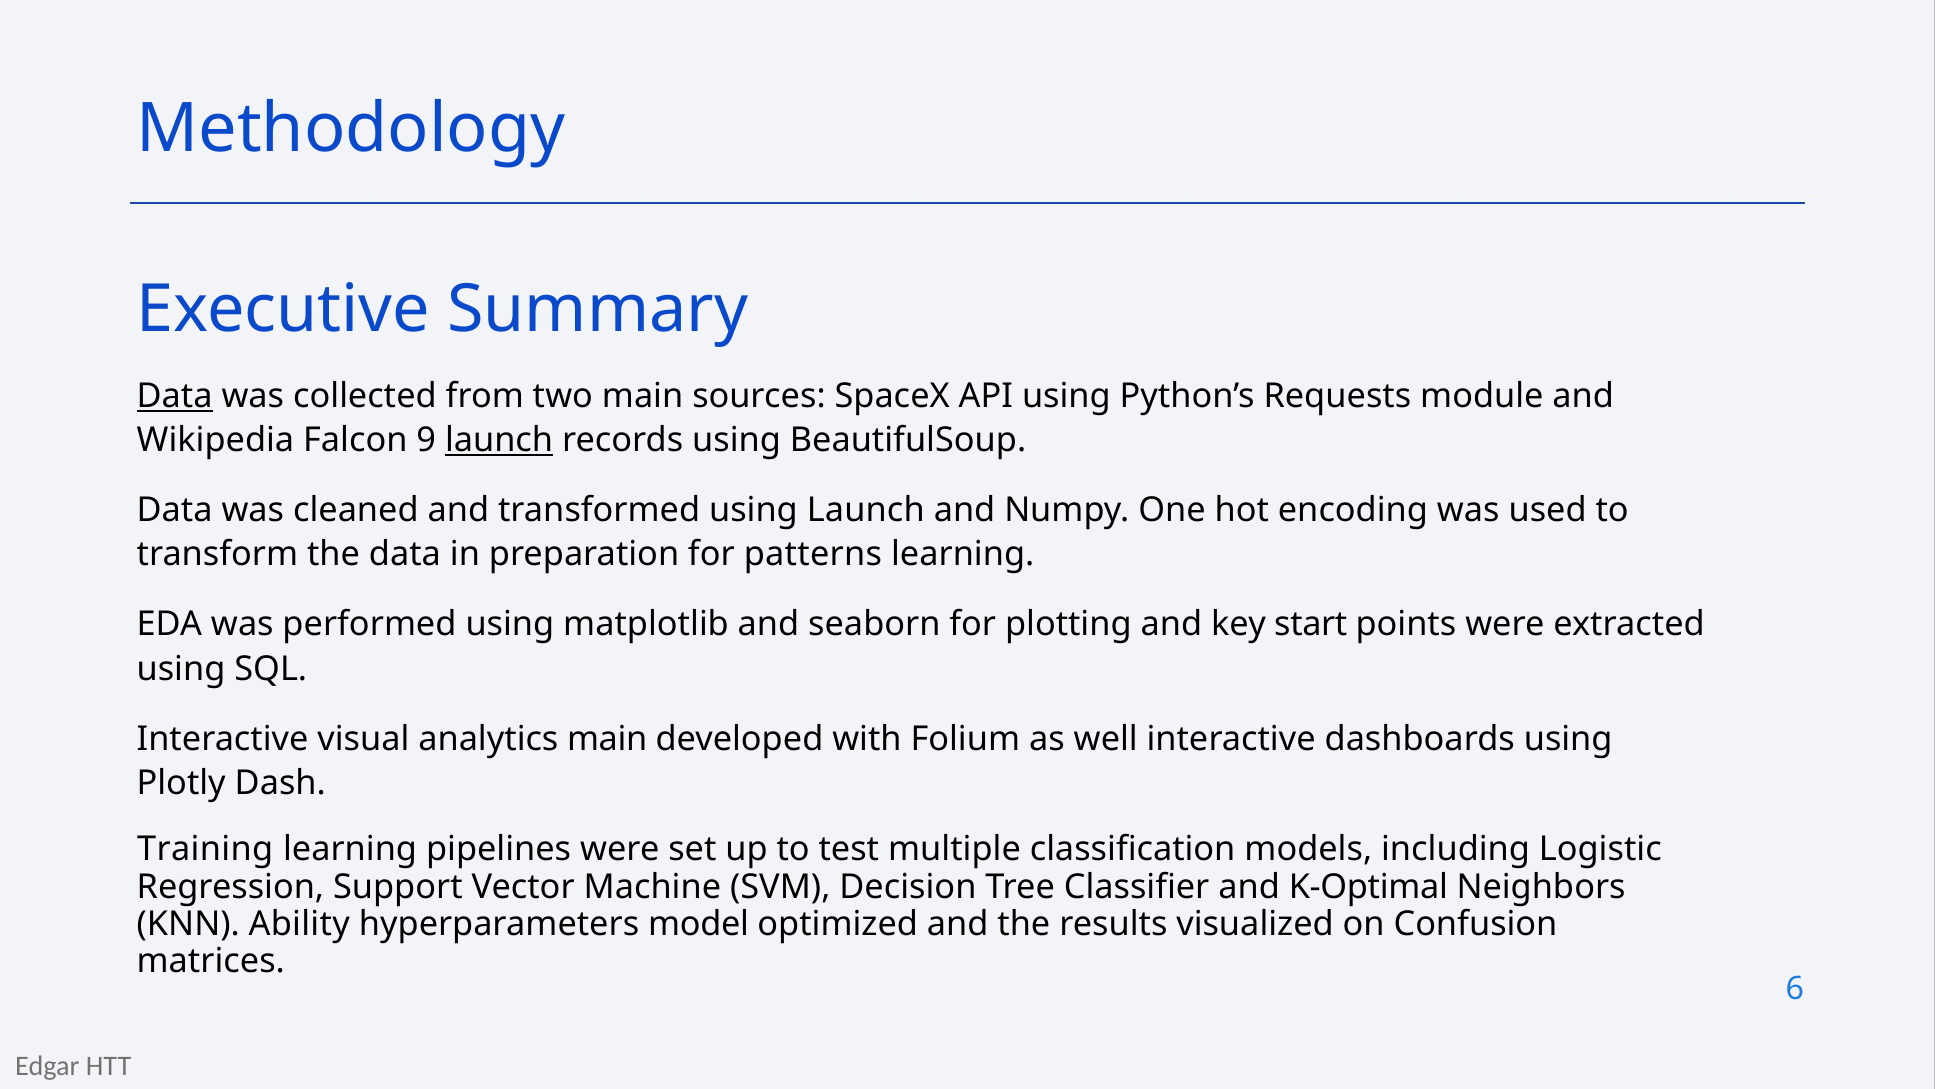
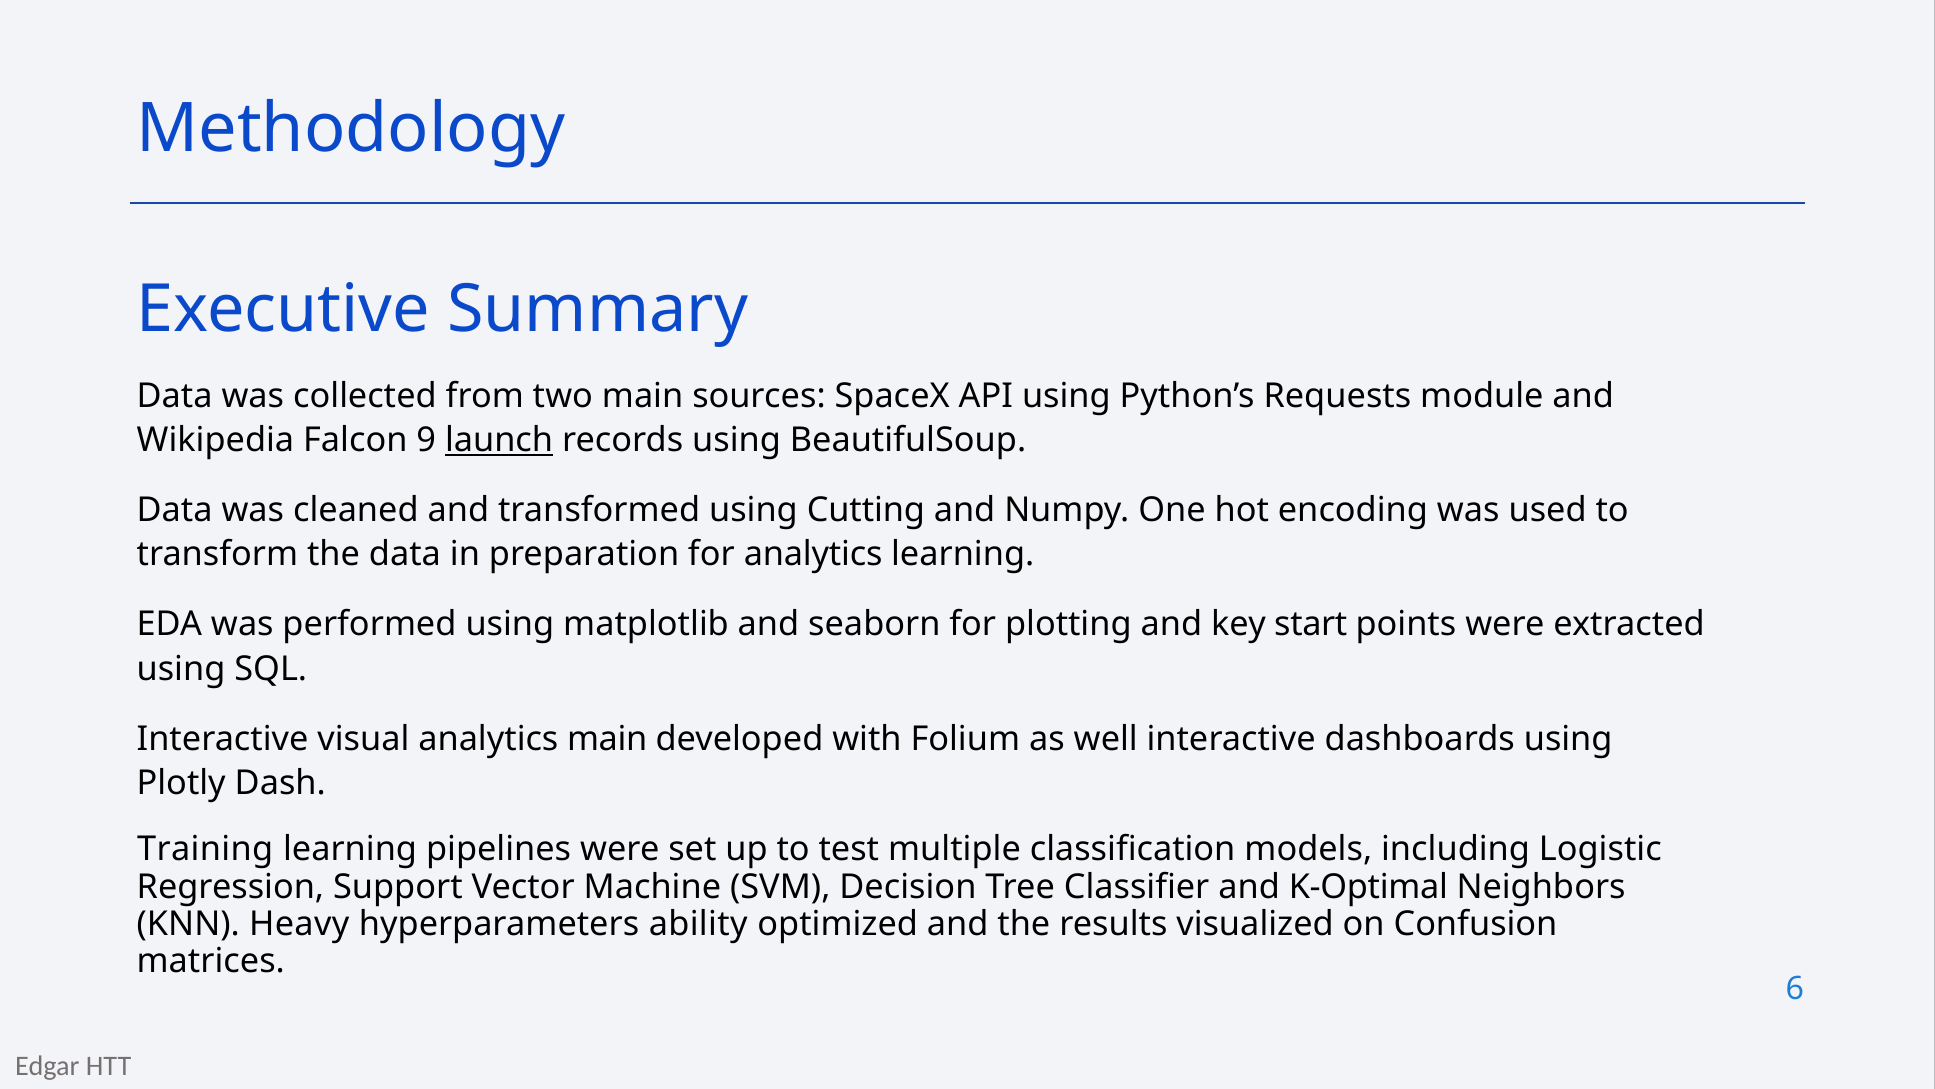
Data at (175, 396) underline: present -> none
using Launch: Launch -> Cutting
for patterns: patterns -> analytics
Ability: Ability -> Heavy
model: model -> ability
